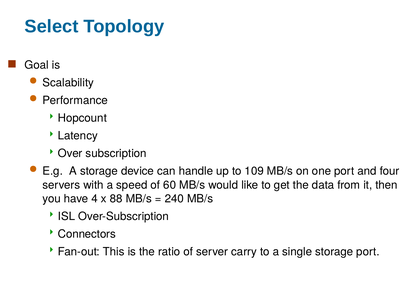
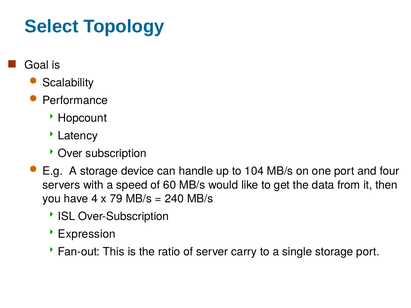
109: 109 -> 104
88: 88 -> 79
Connectors: Connectors -> Expression
